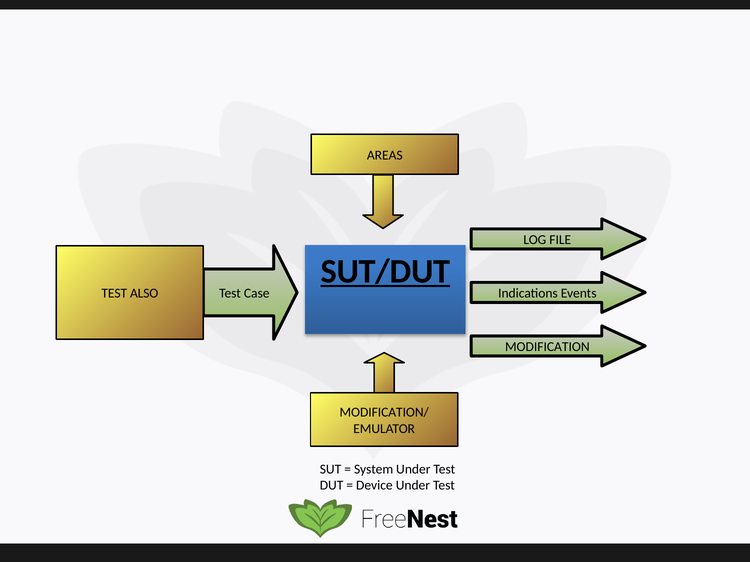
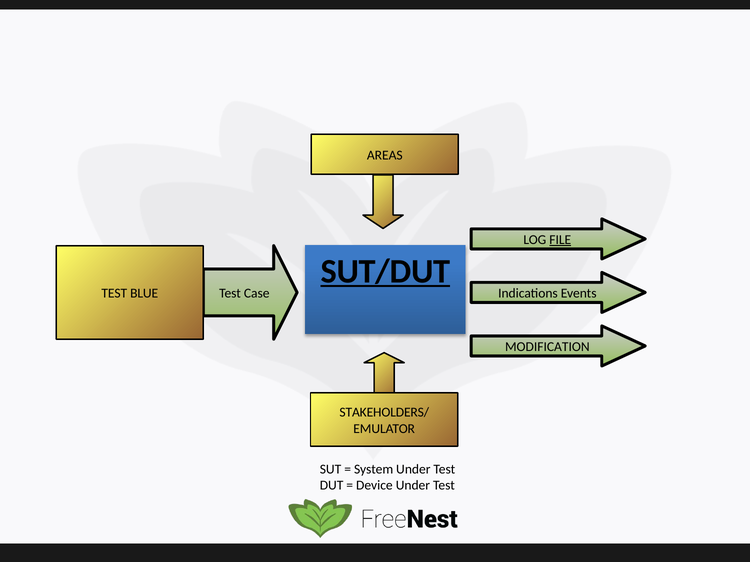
FILE underline: none -> present
ALSO: ALSO -> BLUE
MODIFICATION/: MODIFICATION/ -> STAKEHOLDERS/
